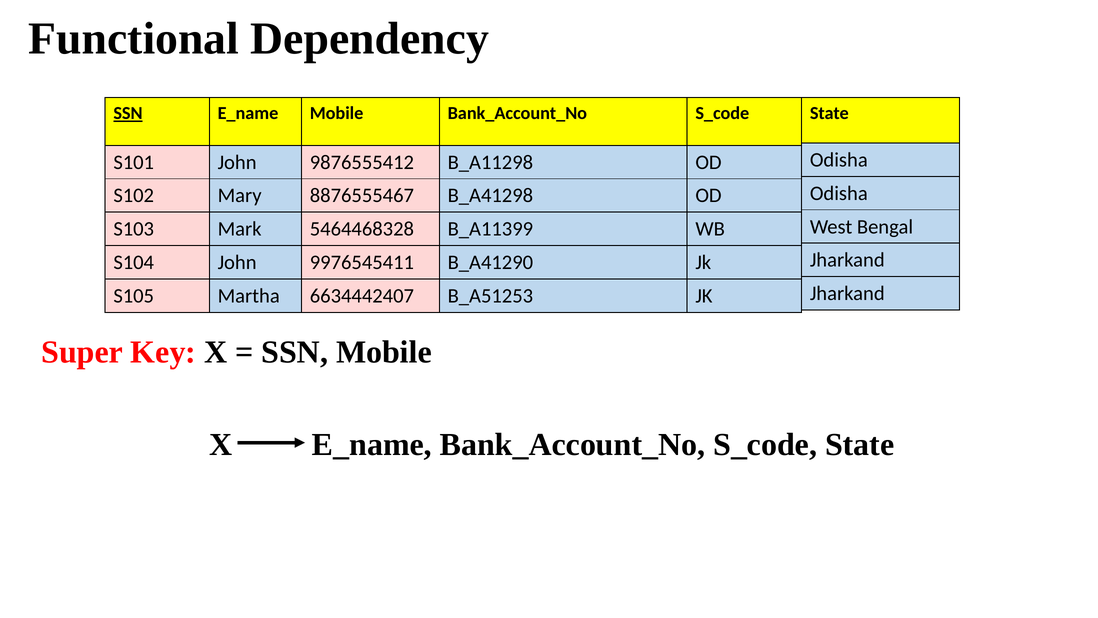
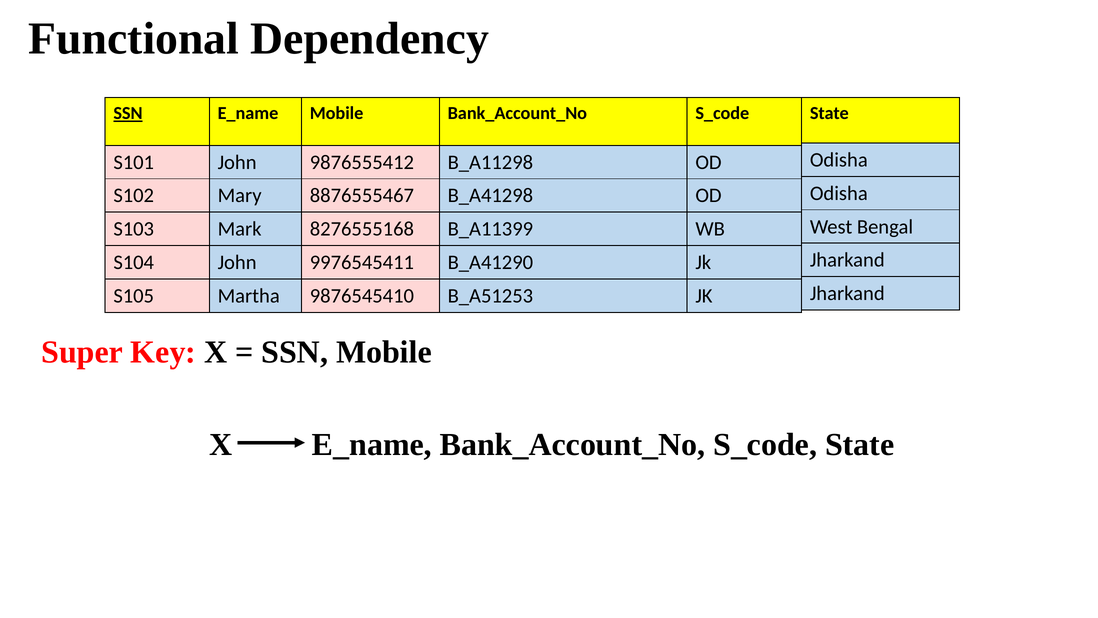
5464468328: 5464468328 -> 8276555168
6634442407: 6634442407 -> 9876545410
